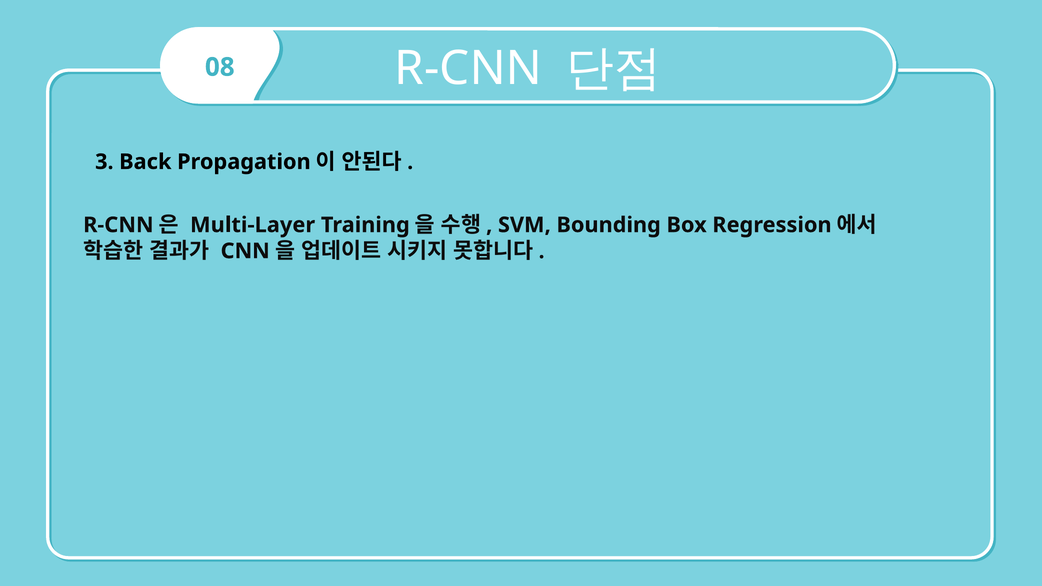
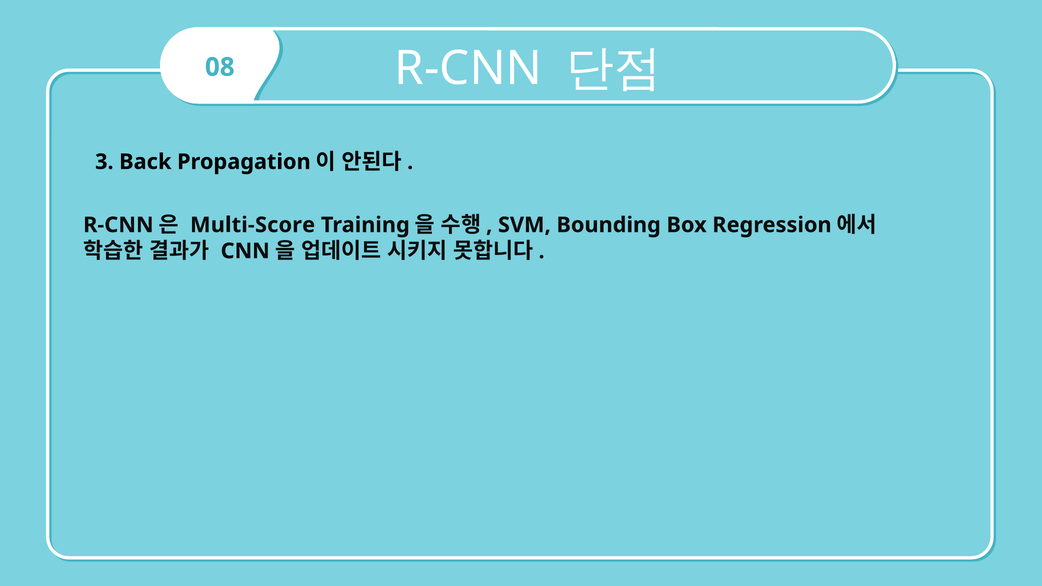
Multi-Layer: Multi-Layer -> Multi-Score
